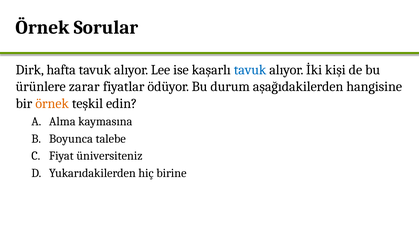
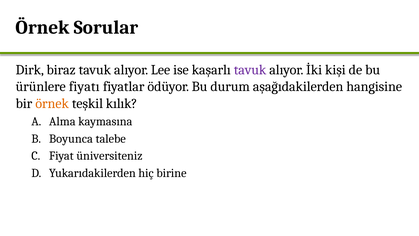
hafta: hafta -> biraz
tavuk at (250, 70) colour: blue -> purple
zarar: zarar -> fiyatı
edin: edin -> kılık
